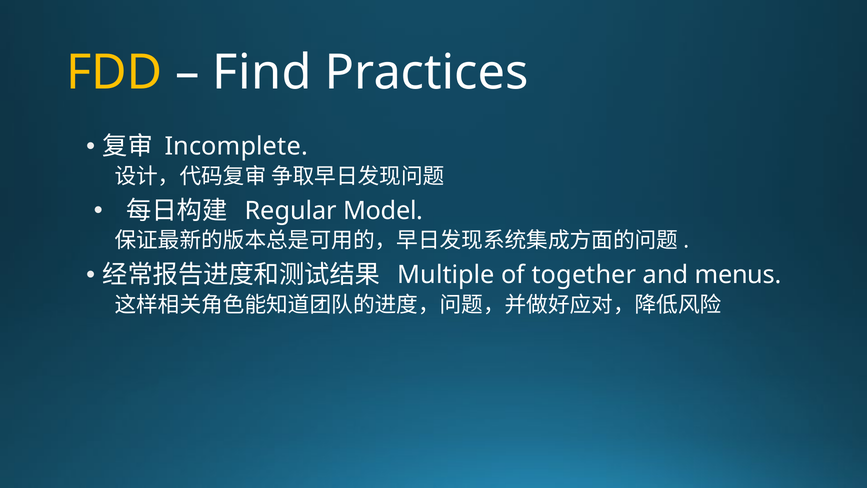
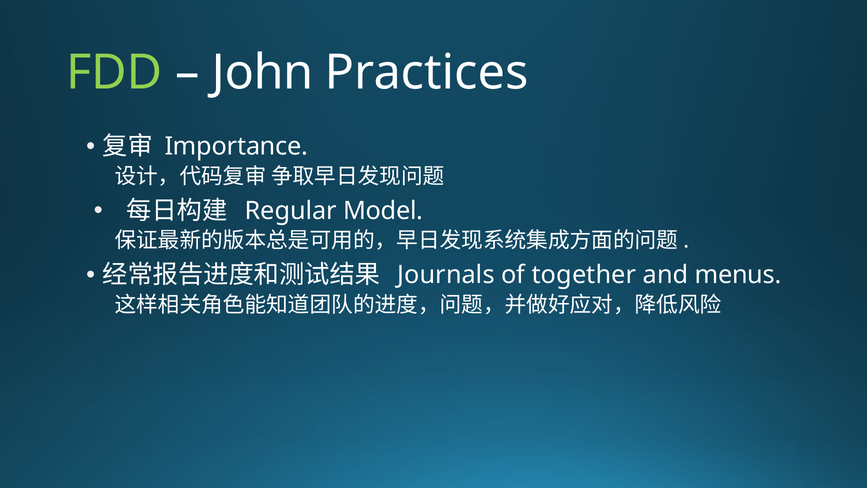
FDD colour: yellow -> light green
Find: Find -> John
Incomplete: Incomplete -> Importance
Multiple: Multiple -> Journals
